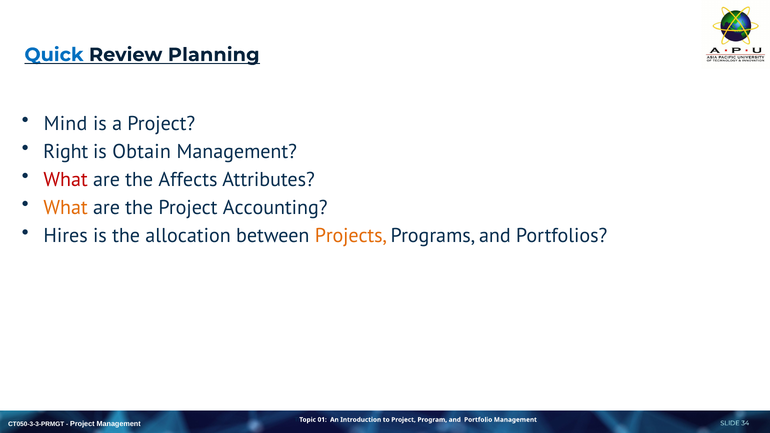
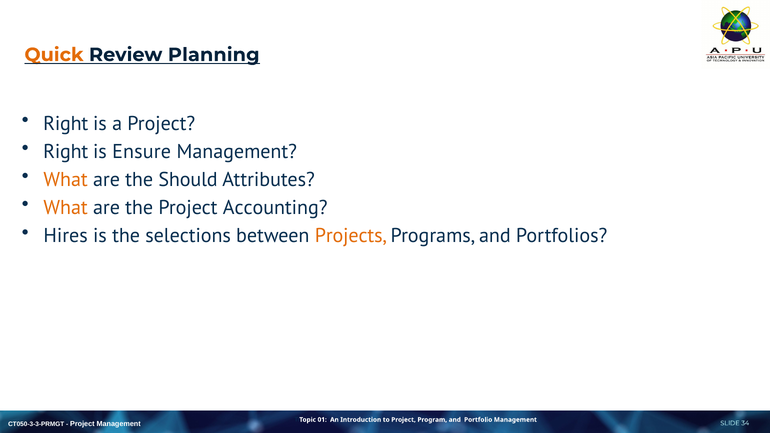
Quick colour: blue -> orange
Mind at (66, 124): Mind -> Right
Obtain: Obtain -> Ensure
What at (66, 180) colour: red -> orange
Affects: Affects -> Should
allocation: allocation -> selections
